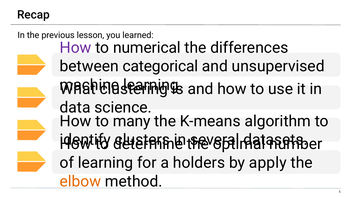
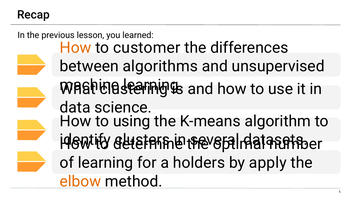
How at (76, 48) colour: purple -> orange
numerical: numerical -> customer
categorical: categorical -> algorithms
many: many -> using
